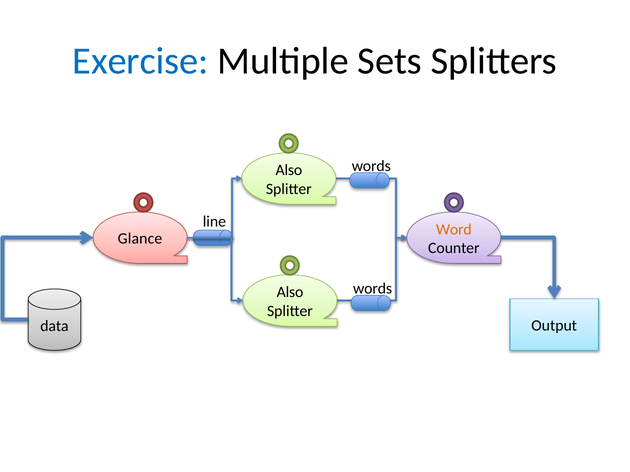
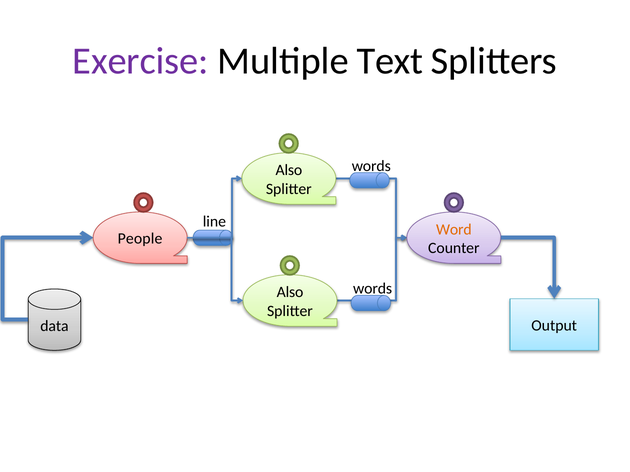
Exercise colour: blue -> purple
Sets: Sets -> Text
Glance: Glance -> People
